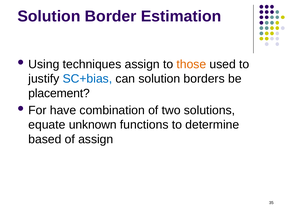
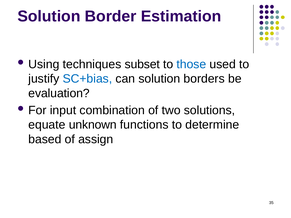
techniques assign: assign -> subset
those colour: orange -> blue
placement: placement -> evaluation
have: have -> input
